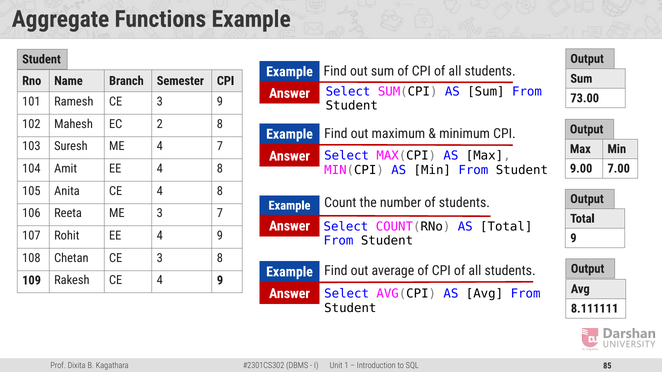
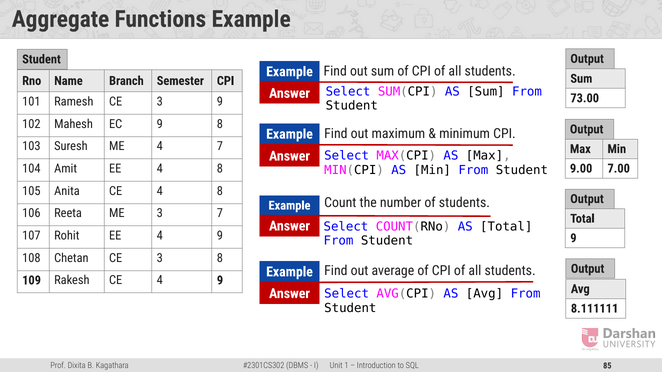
EC 2: 2 -> 9
